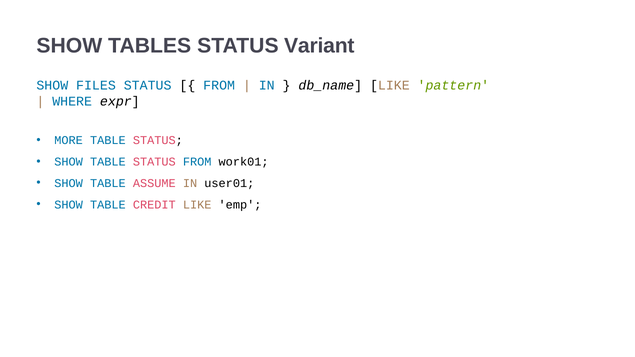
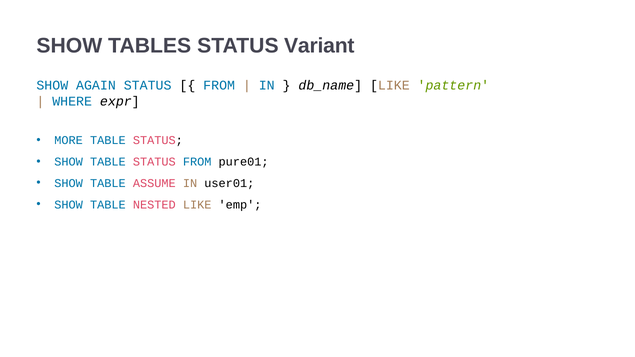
FILES: FILES -> AGAIN
work01: work01 -> pure01
CREDIT: CREDIT -> NESTED
